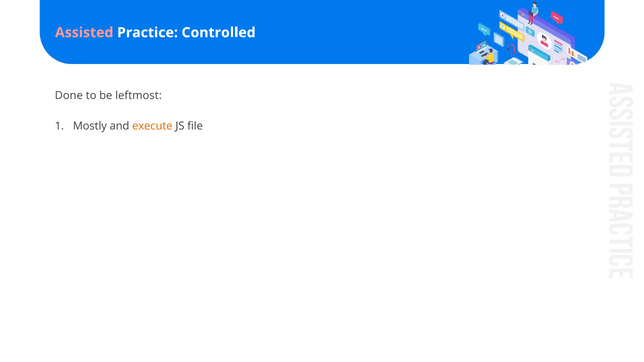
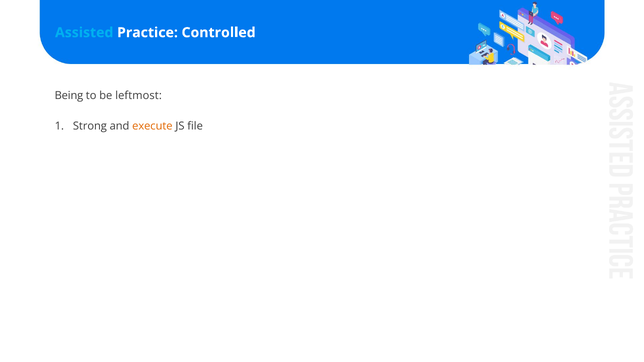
Assisted colour: pink -> light blue
Done: Done -> Being
Mostly: Mostly -> Strong
